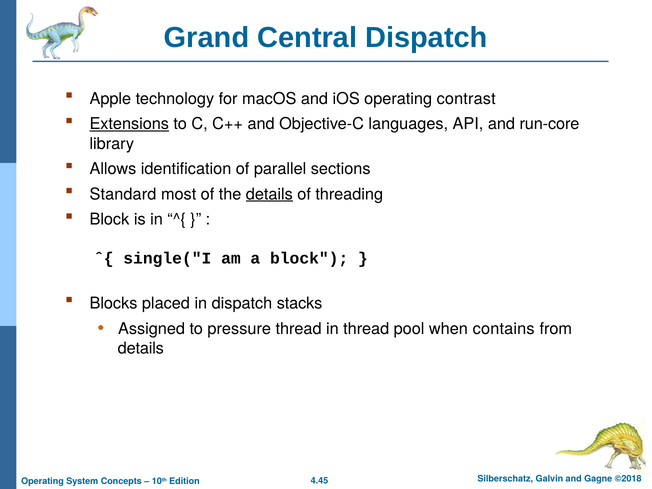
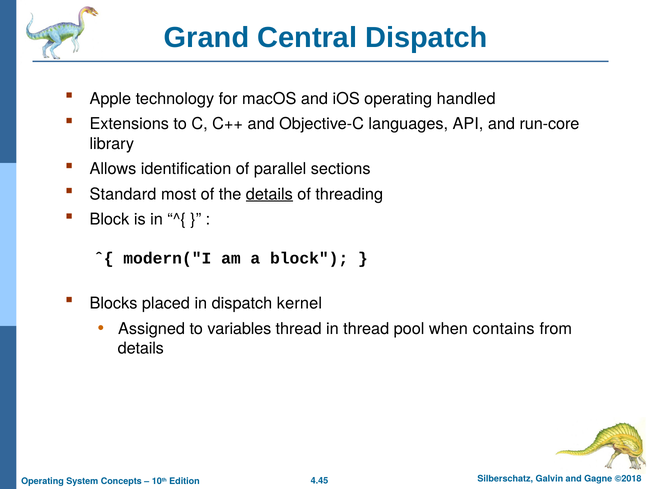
contrast: contrast -> handled
Extensions underline: present -> none
single("I: single("I -> modern("I
stacks: stacks -> kernel
pressure: pressure -> variables
